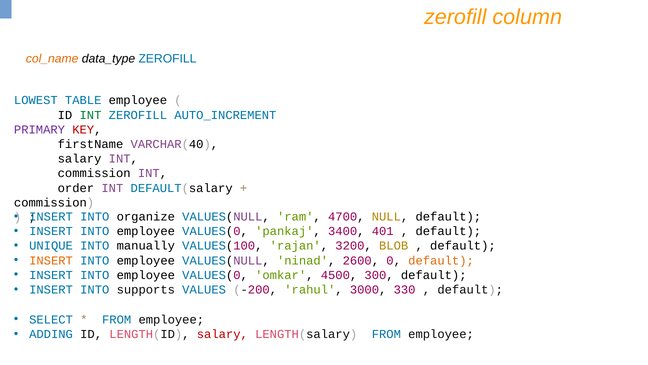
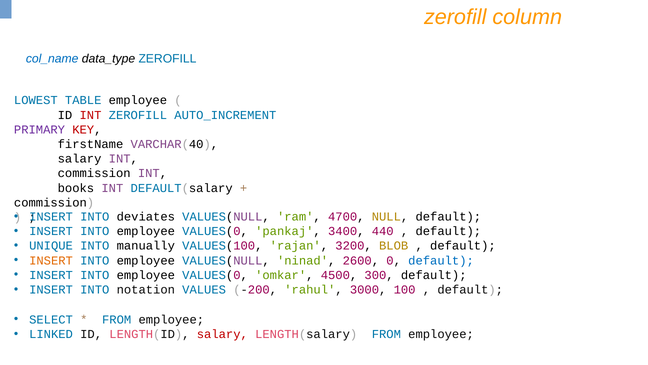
col_name colour: orange -> blue
INT at (91, 115) colour: green -> red
order: order -> books
organize: organize -> deviates
401: 401 -> 440
default at (441, 260) colour: orange -> blue
supports: supports -> notation
330: 330 -> 100
ADDING: ADDING -> LINKED
